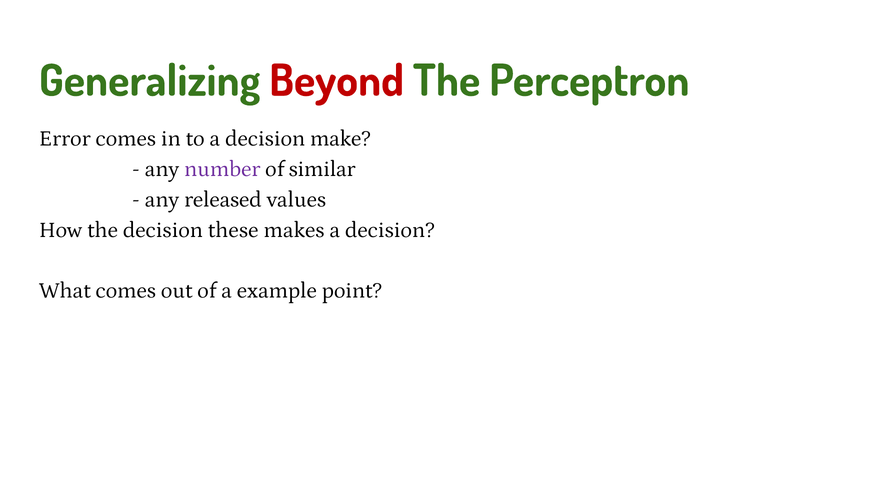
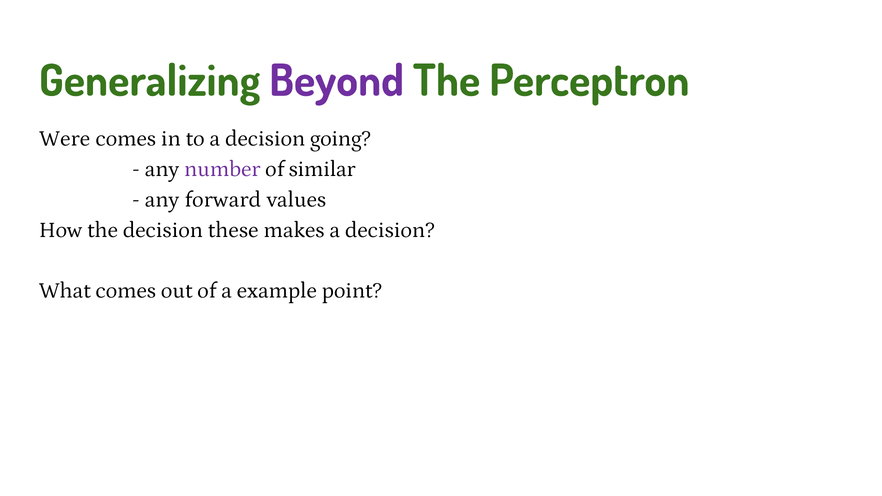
Beyond colour: red -> purple
Error: Error -> Were
make: make -> going
released: released -> forward
